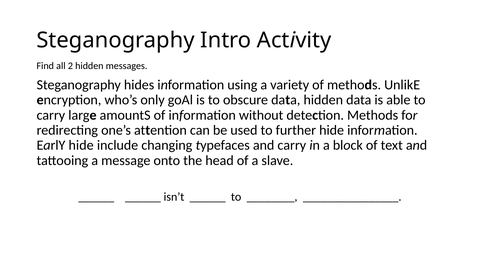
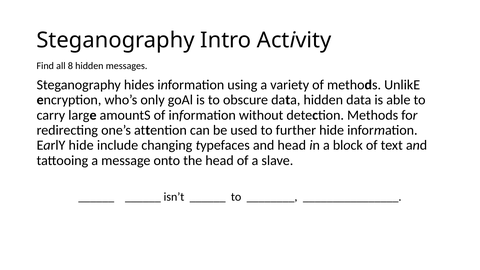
2: 2 -> 8
and carry: carry -> head
